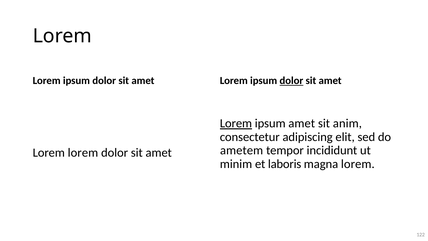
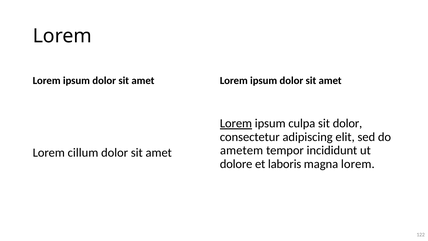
dolor at (291, 80) underline: present -> none
ipsum amet: amet -> culpa
sit anim: anim -> dolor
lorem at (83, 153): lorem -> cillum
minim: minim -> dolore
